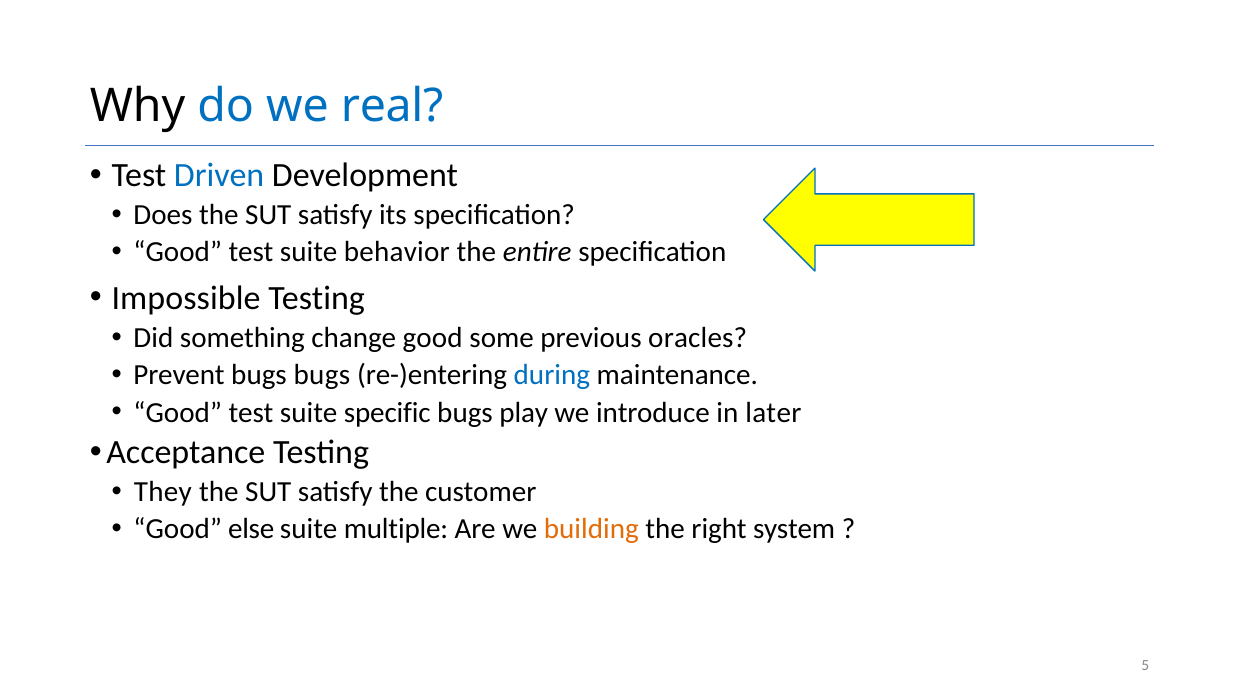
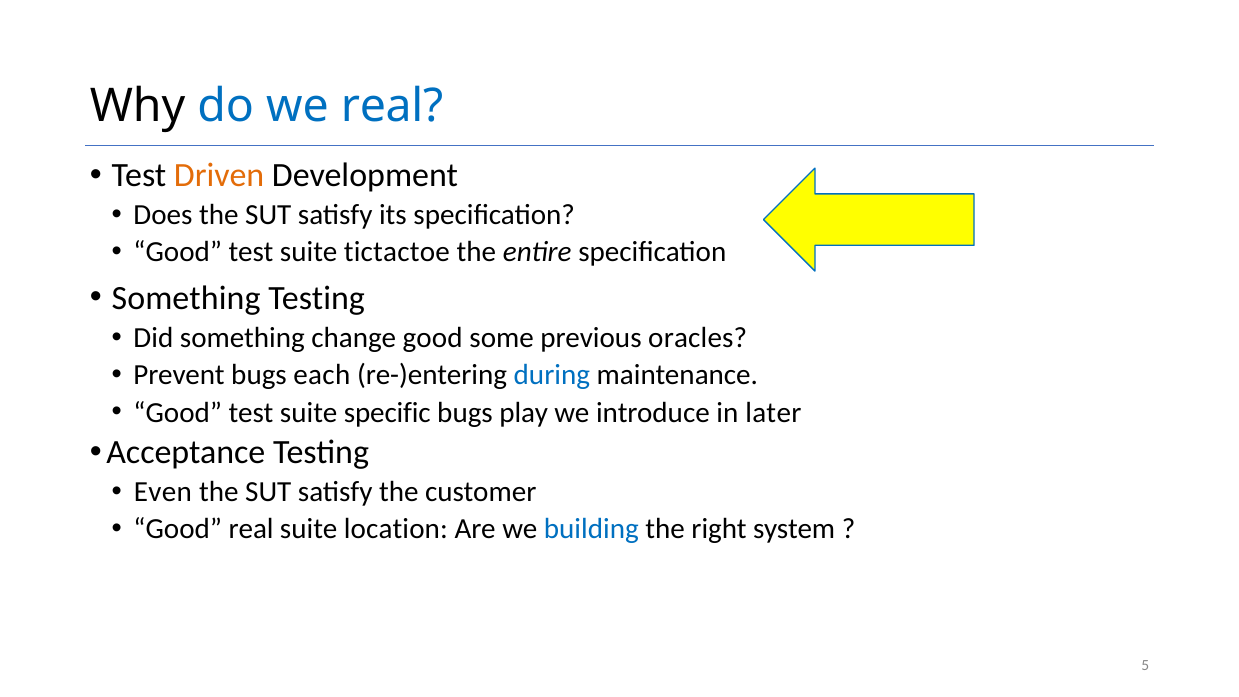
Driven colour: blue -> orange
behavior: behavior -> tictactoe
Impossible at (186, 298): Impossible -> Something
bugs bugs: bugs -> each
They: They -> Even
Good else: else -> real
multiple: multiple -> location
building colour: orange -> blue
